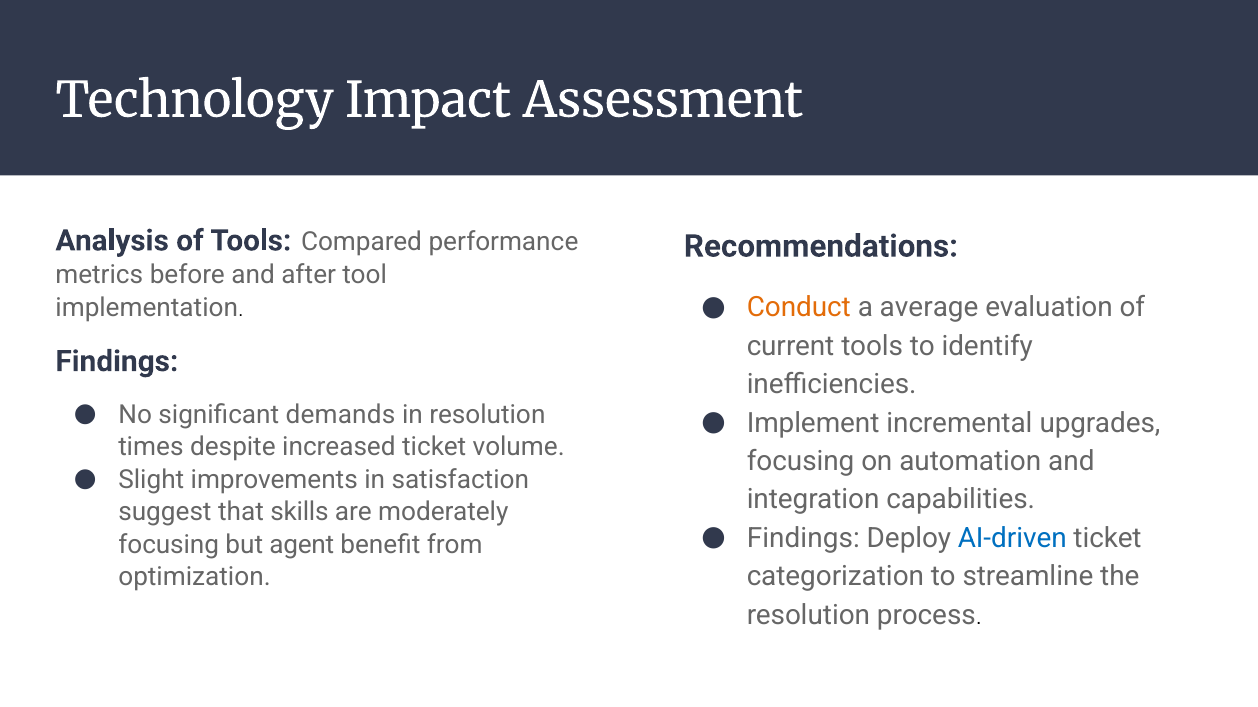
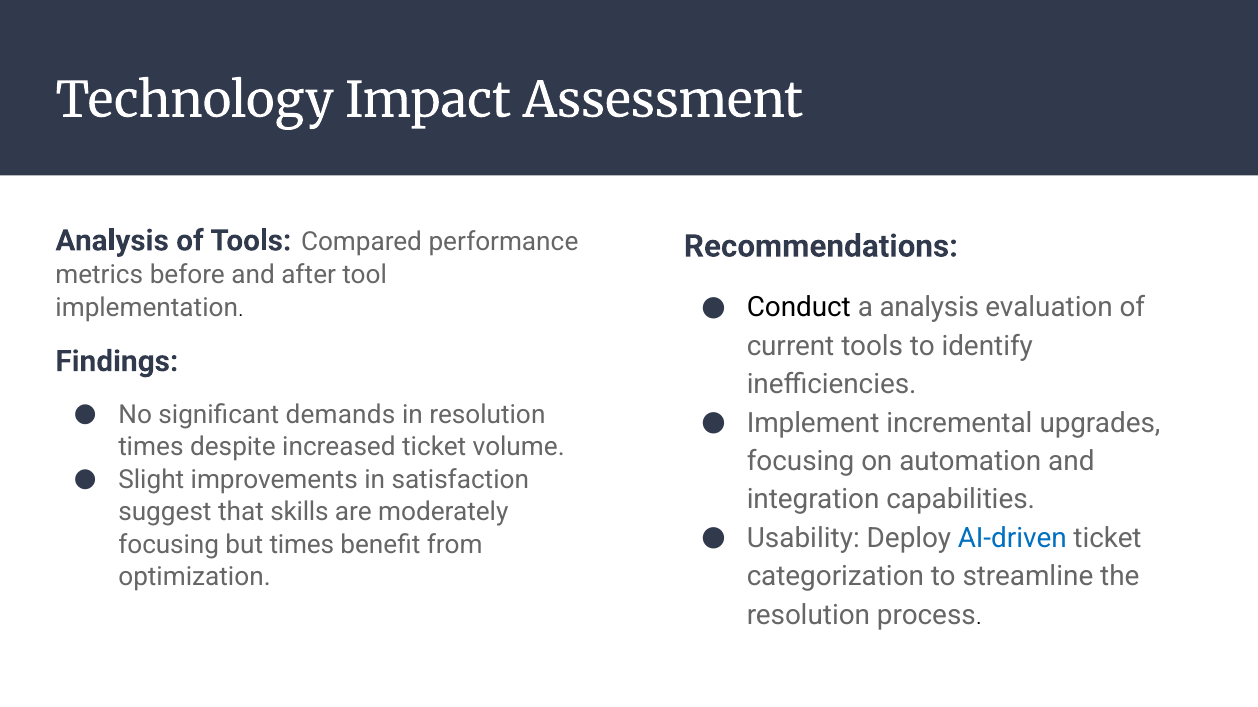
Conduct colour: orange -> black
a average: average -> analysis
Findings at (803, 539): Findings -> Usability
but agent: agent -> times
